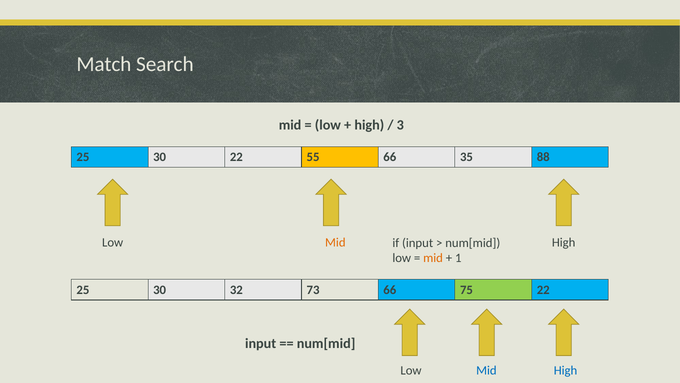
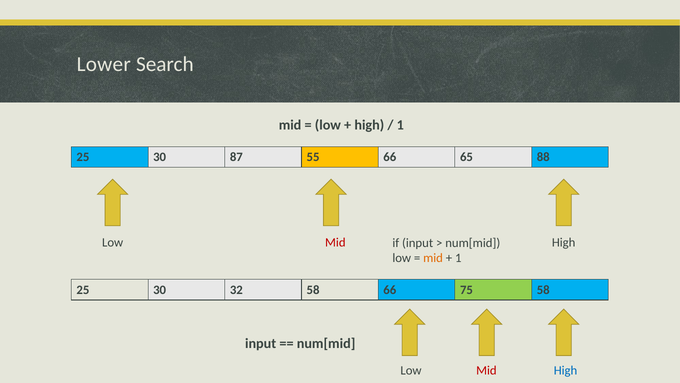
Match: Match -> Lower
3 at (400, 125): 3 -> 1
30 22: 22 -> 87
35: 35 -> 65
Mid at (335, 242) colour: orange -> red
32 73: 73 -> 58
75 22: 22 -> 58
Mid at (486, 370) colour: blue -> red
